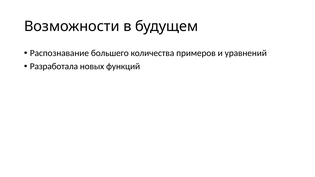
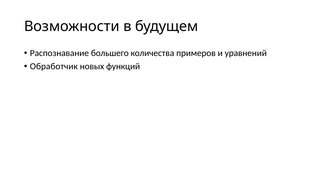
Разработала: Разработала -> Обработчик
